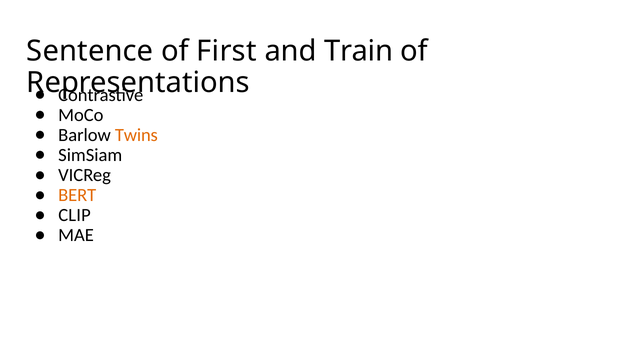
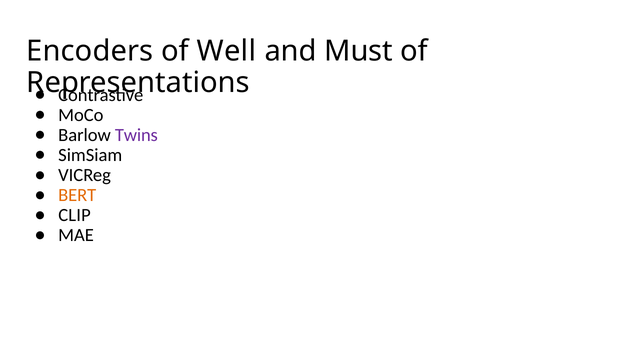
Sentence: Sentence -> Encoders
First: First -> Well
Train: Train -> Must
Twins colour: orange -> purple
